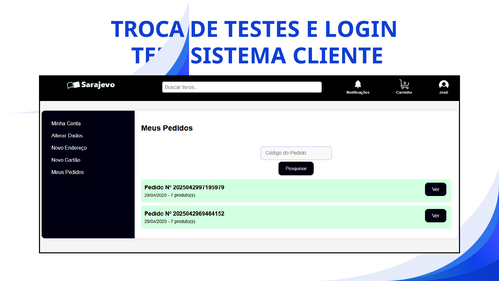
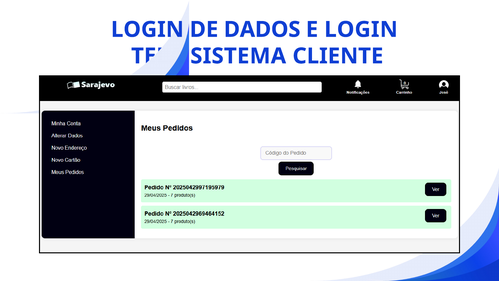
TROCA at (148, 30): TROCA -> LOGIN
TESTES: TESTES -> DADOS
